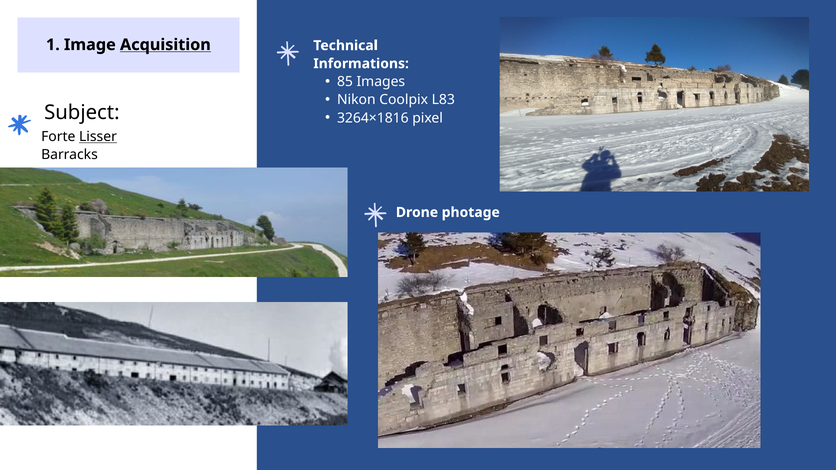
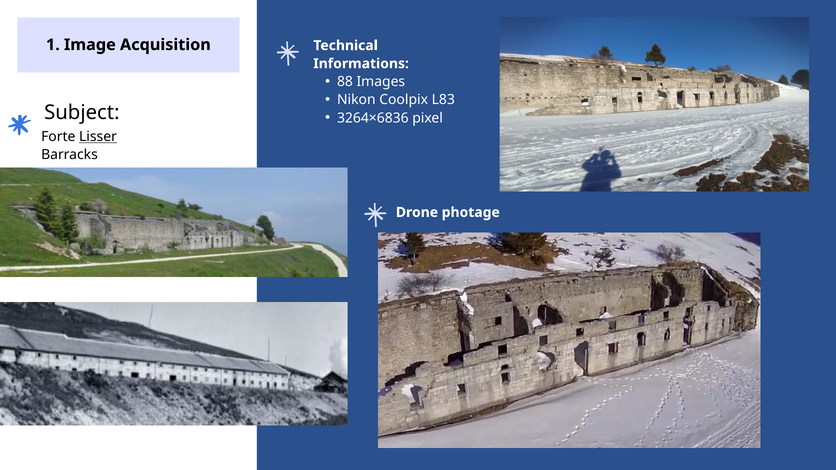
Acquisition underline: present -> none
85: 85 -> 88
3264×1816: 3264×1816 -> 3264×6836
